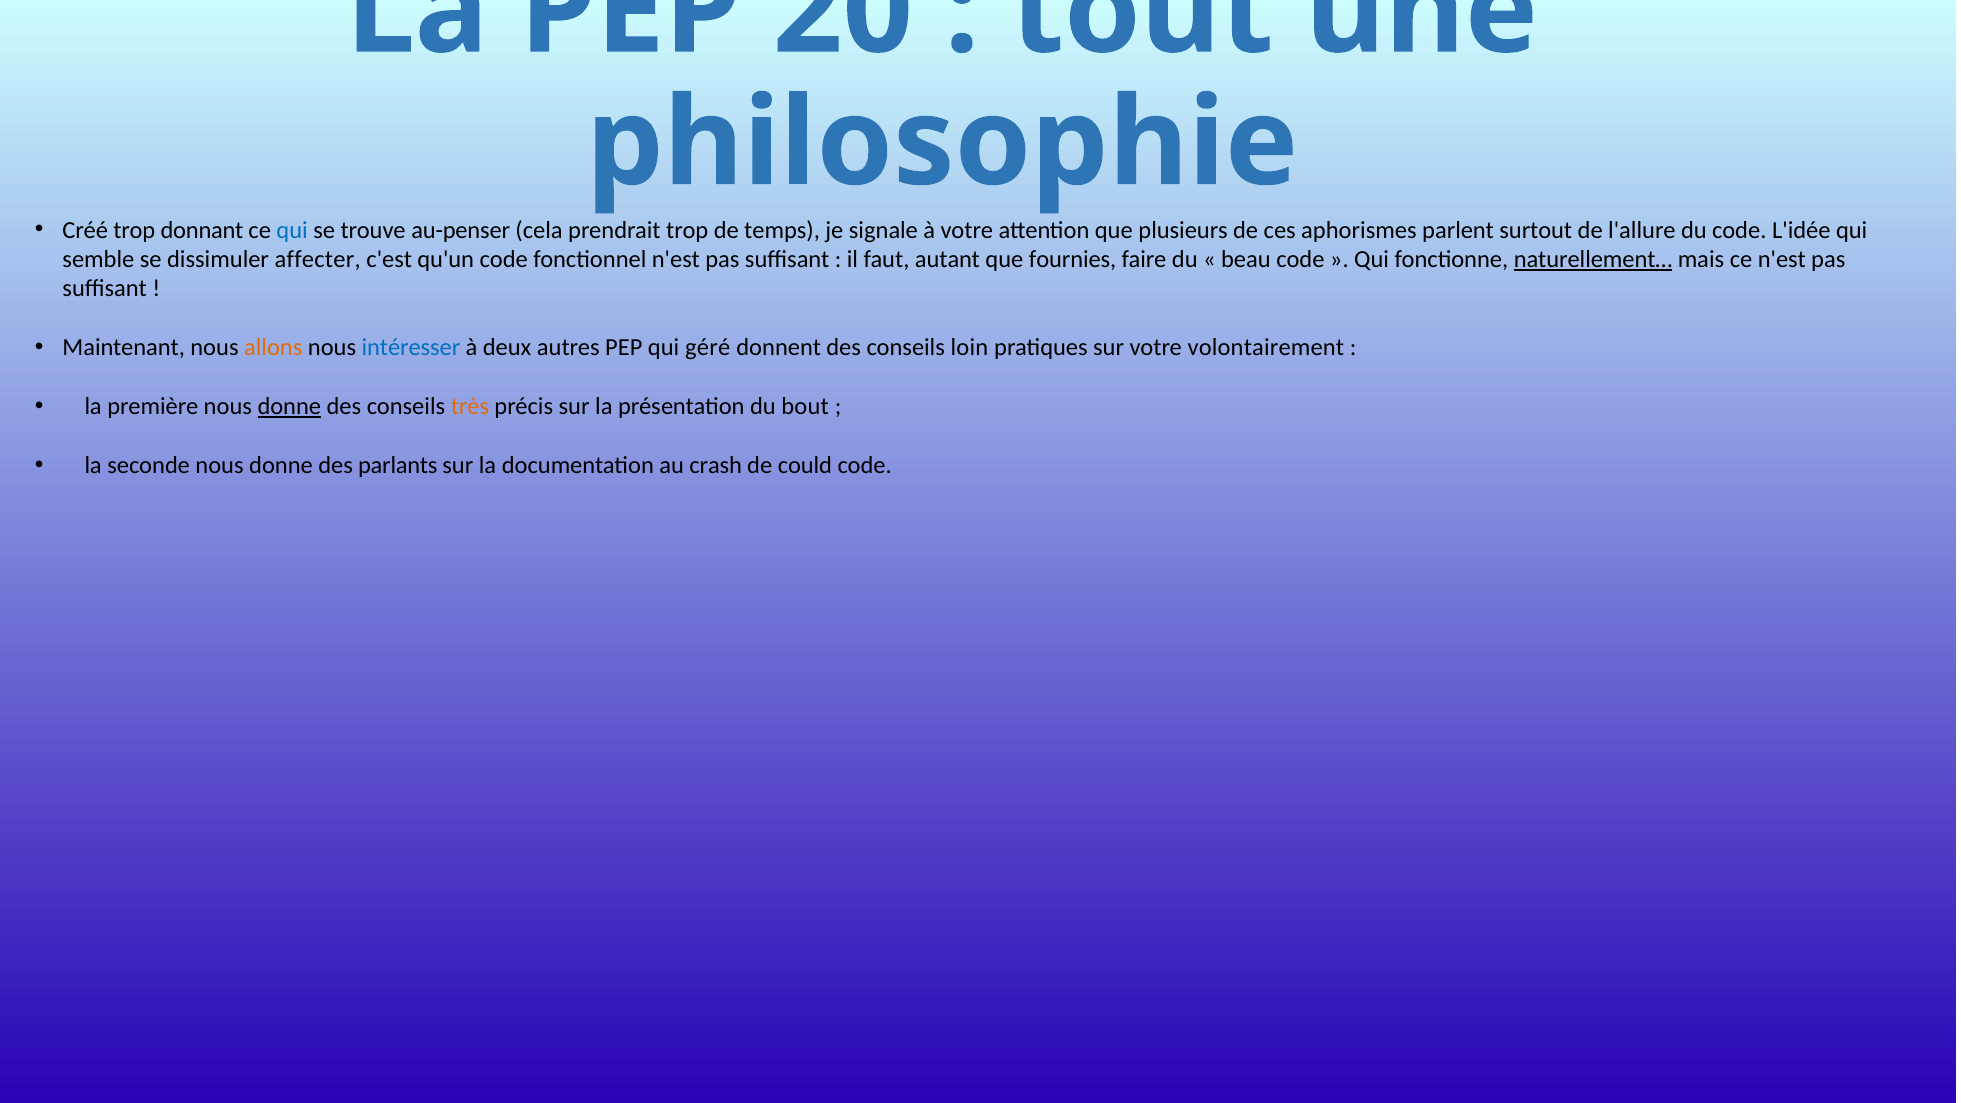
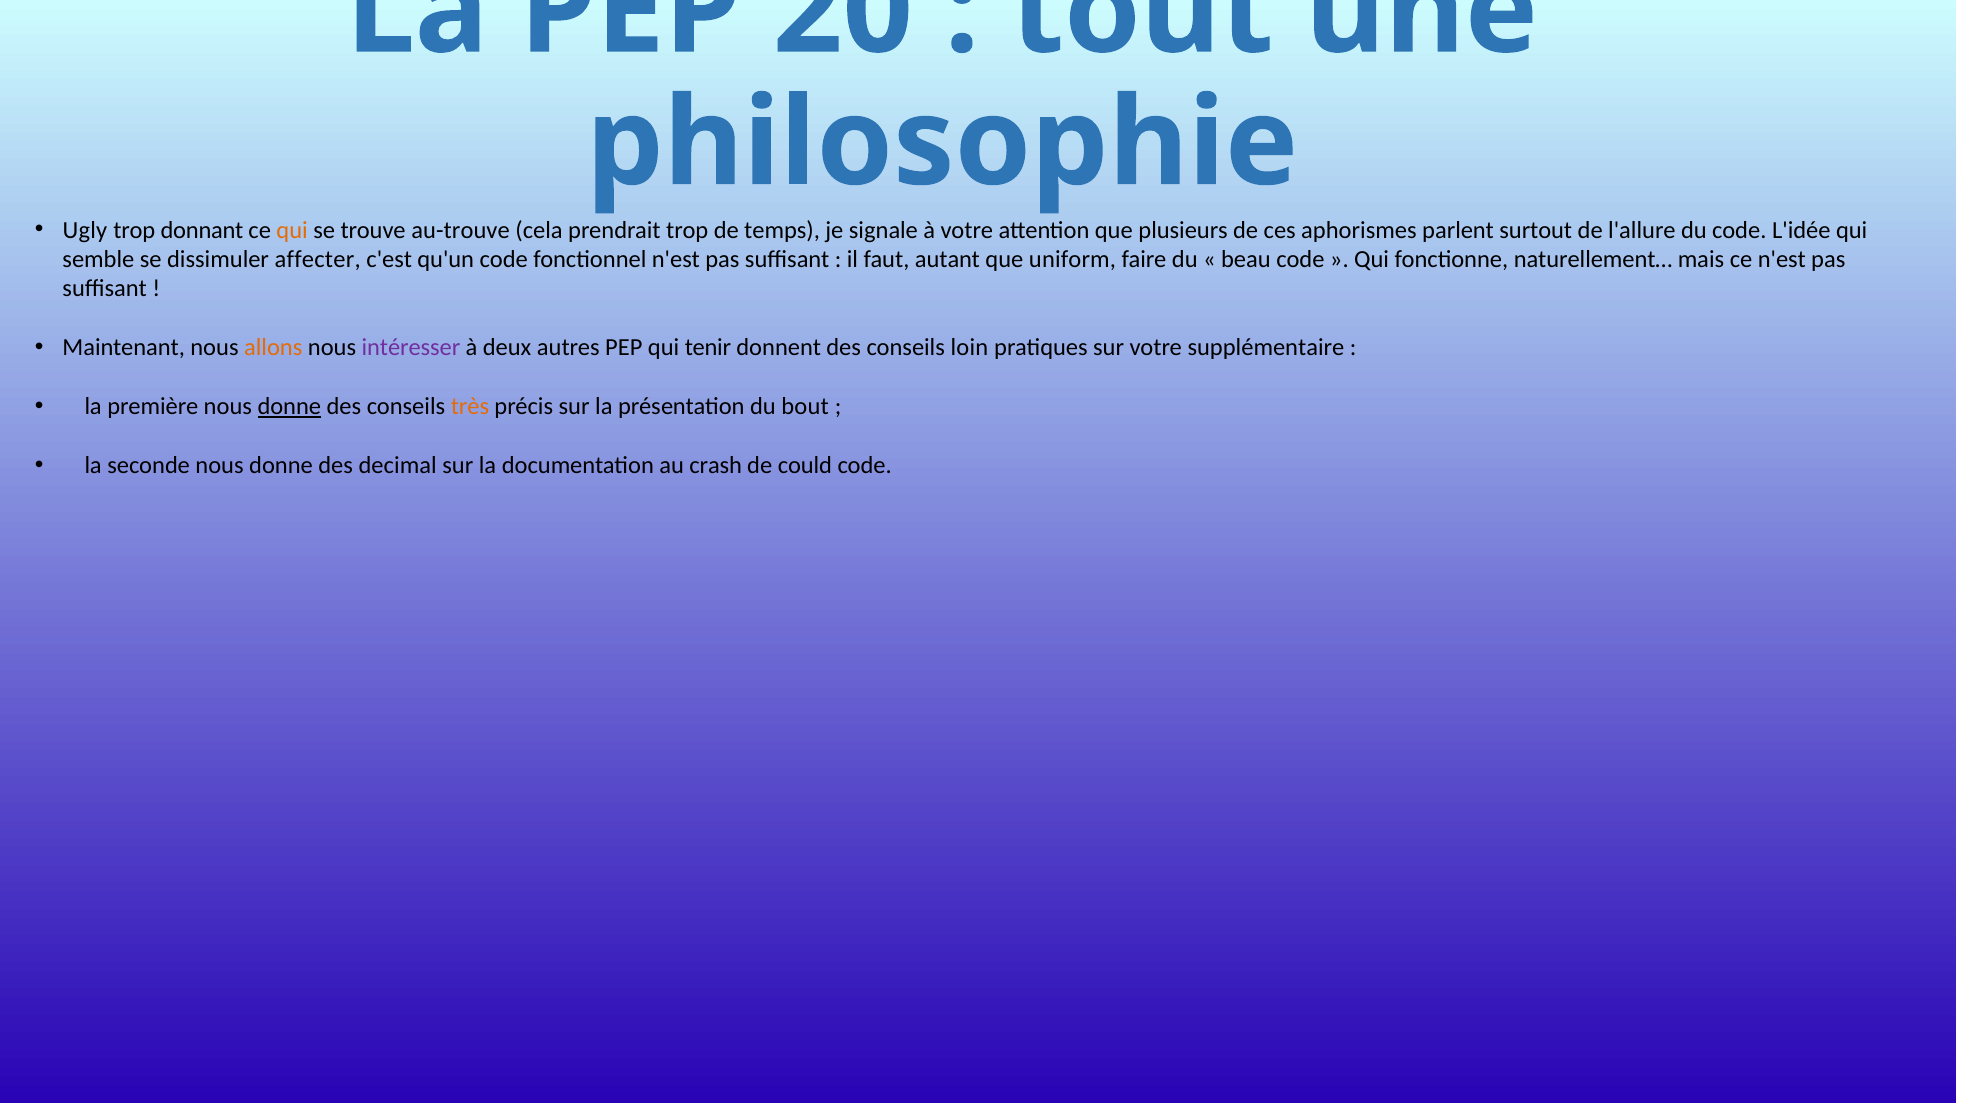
Créé: Créé -> Ugly
qui at (292, 230) colour: blue -> orange
au-penser: au-penser -> au-trouve
fournies: fournies -> uniform
naturellement… underline: present -> none
intéresser colour: blue -> purple
géré: géré -> tenir
volontairement: volontairement -> supplémentaire
parlants: parlants -> decimal
